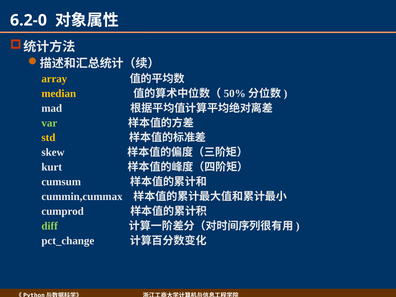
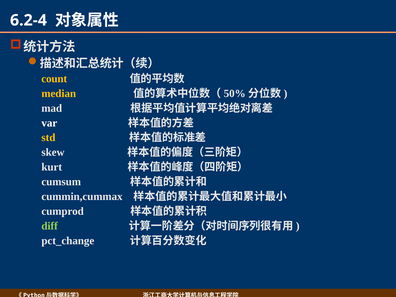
6.2-0: 6.2-0 -> 6.2-4
array: array -> count
var colour: light green -> white
